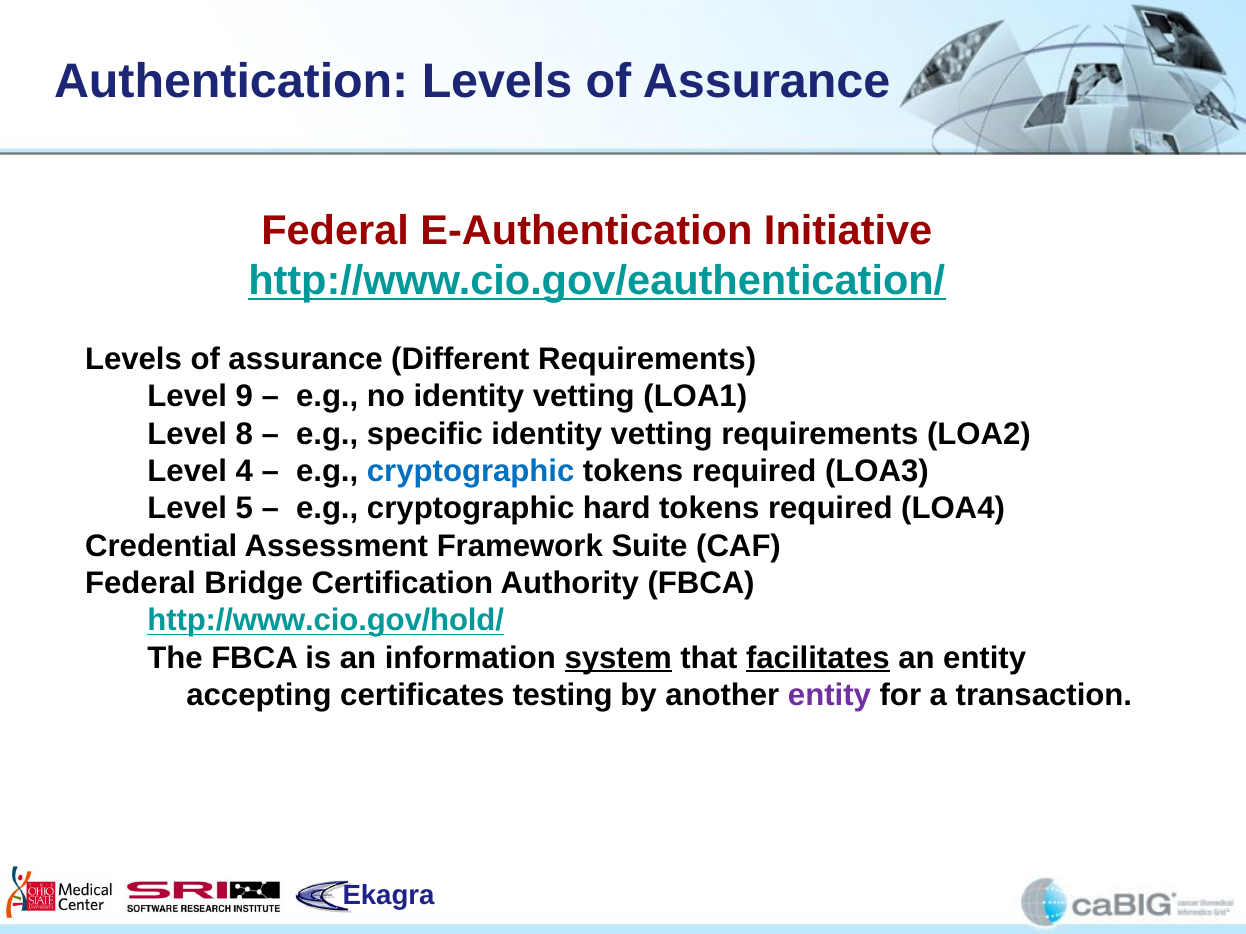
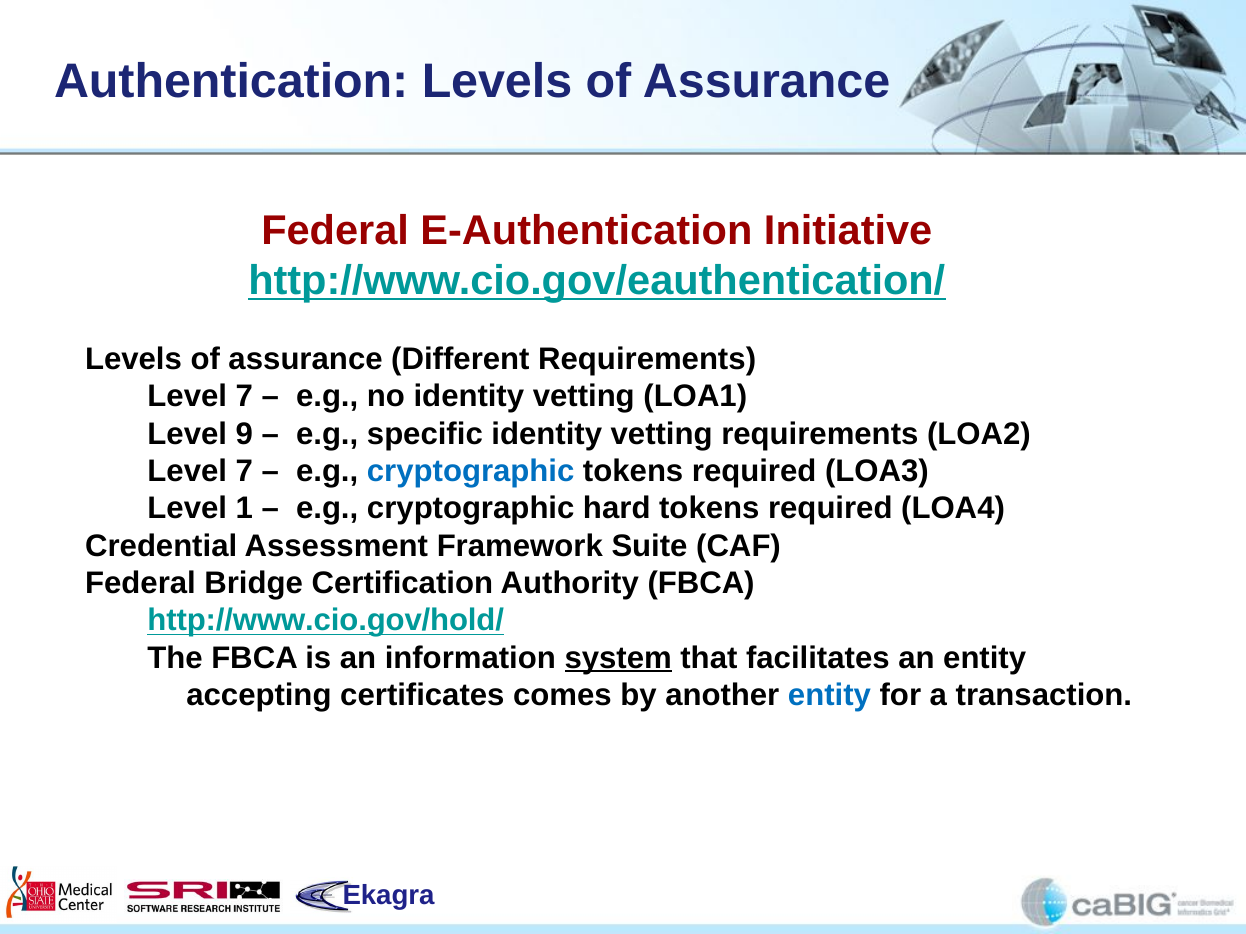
9 at (244, 397): 9 -> 7
8: 8 -> 9
4 at (244, 471): 4 -> 7
5: 5 -> 1
facilitates underline: present -> none
testing: testing -> comes
entity at (829, 696) colour: purple -> blue
